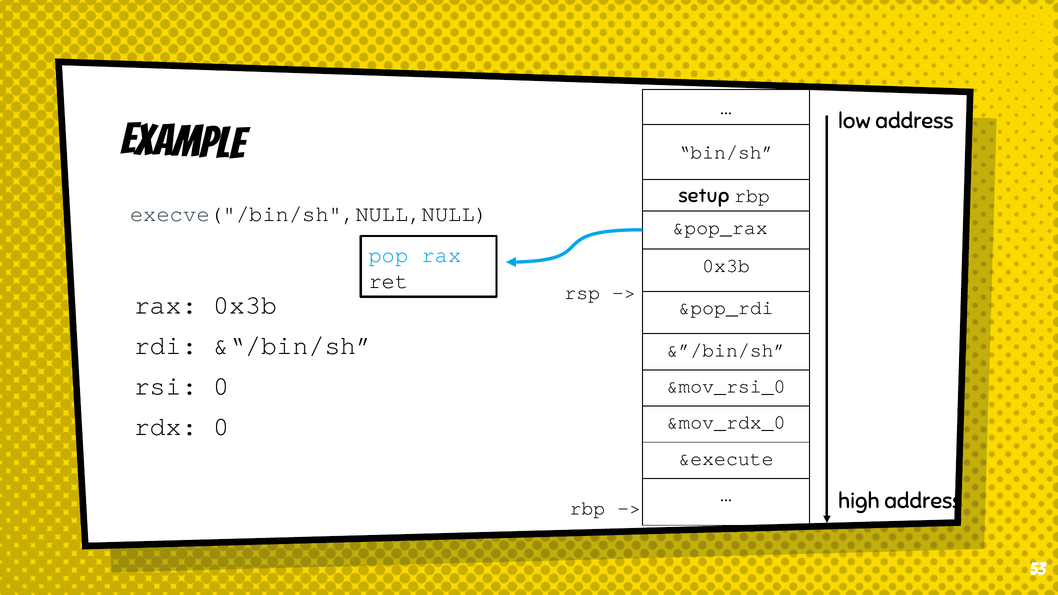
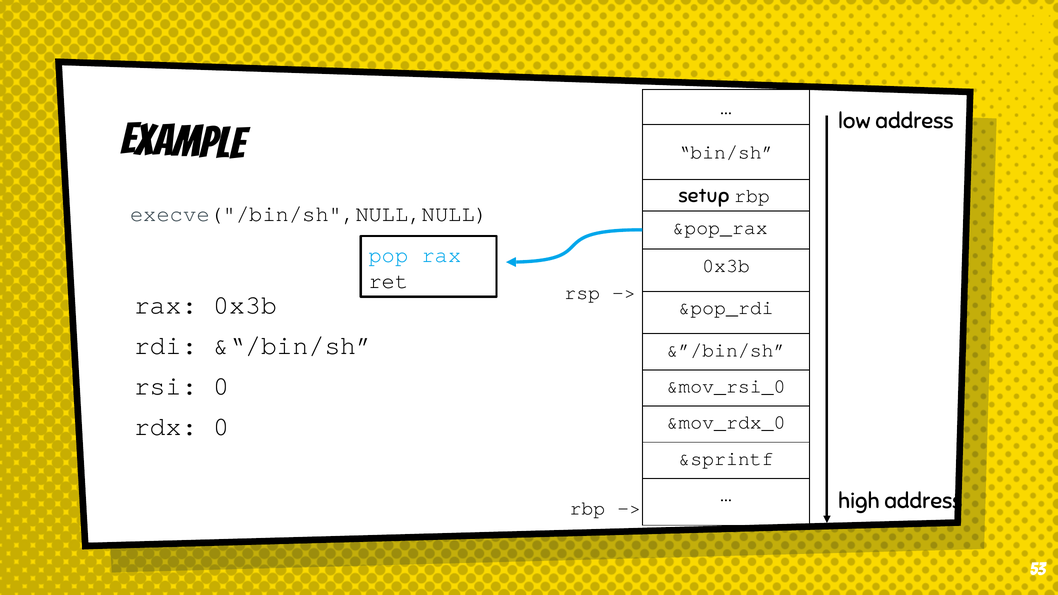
&execute: &execute -> &sprintf
